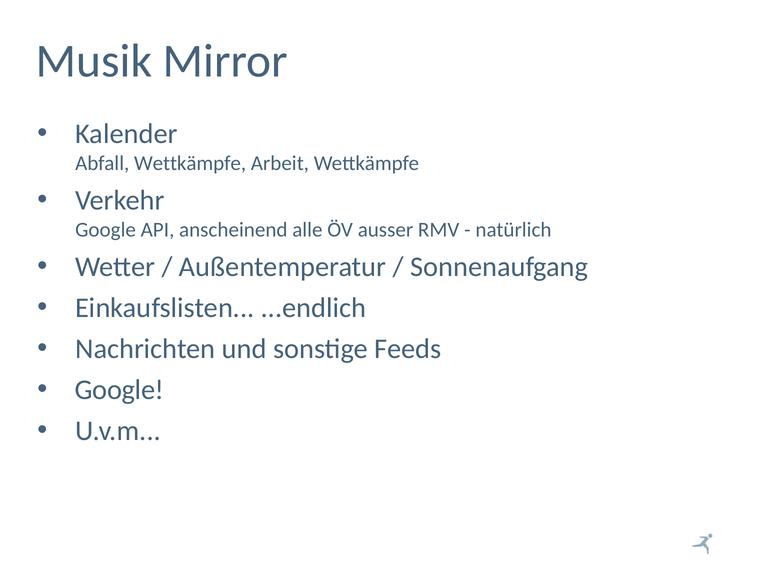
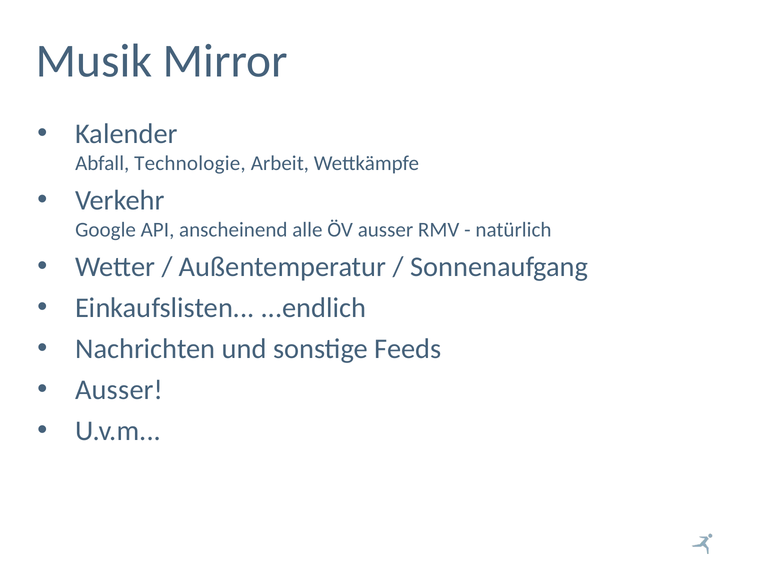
Abfall Wettkämpfe: Wettkämpfe -> Technologie
Google at (119, 389): Google -> Ausser
